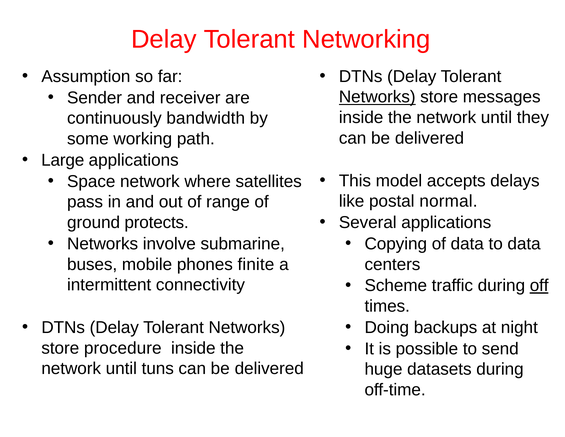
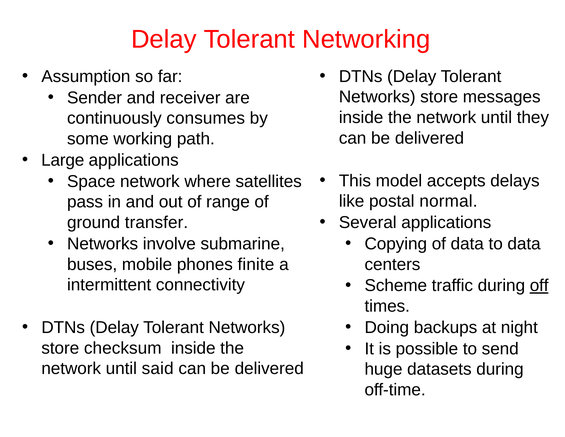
Networks at (377, 97) underline: present -> none
bandwidth: bandwidth -> consumes
protects: protects -> transfer
procedure: procedure -> checksum
tuns: tuns -> said
